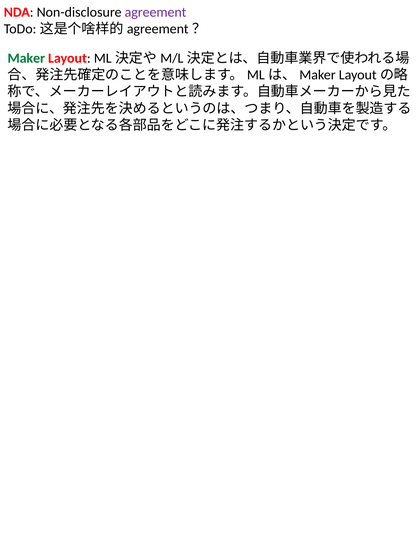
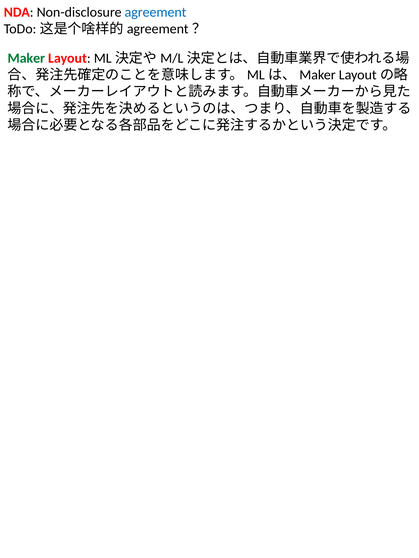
agreement colour: purple -> blue
